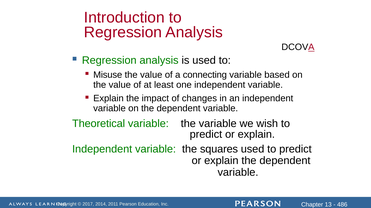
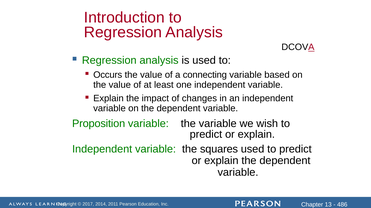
Misuse: Misuse -> Occurs
Theoretical: Theoretical -> Proposition
